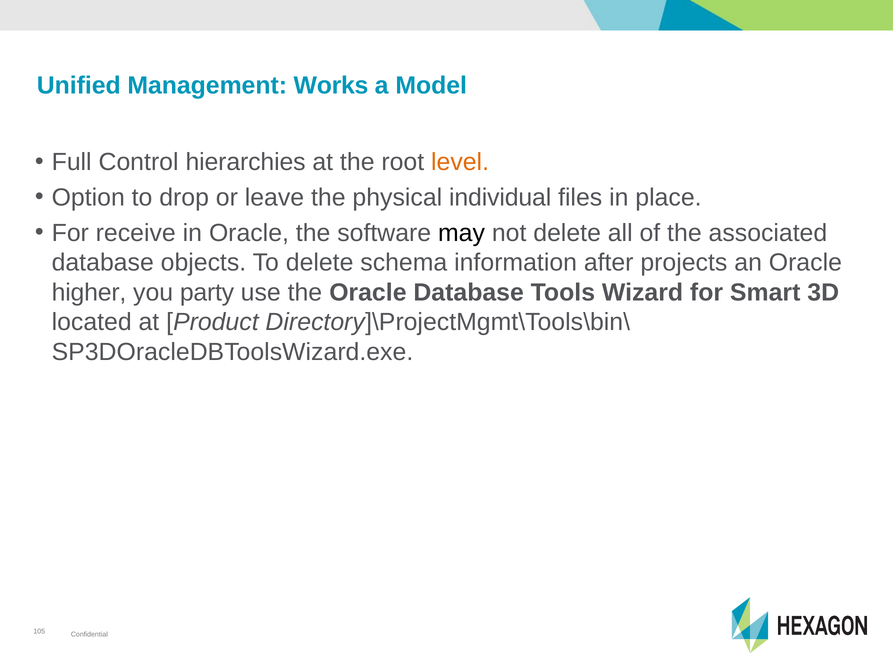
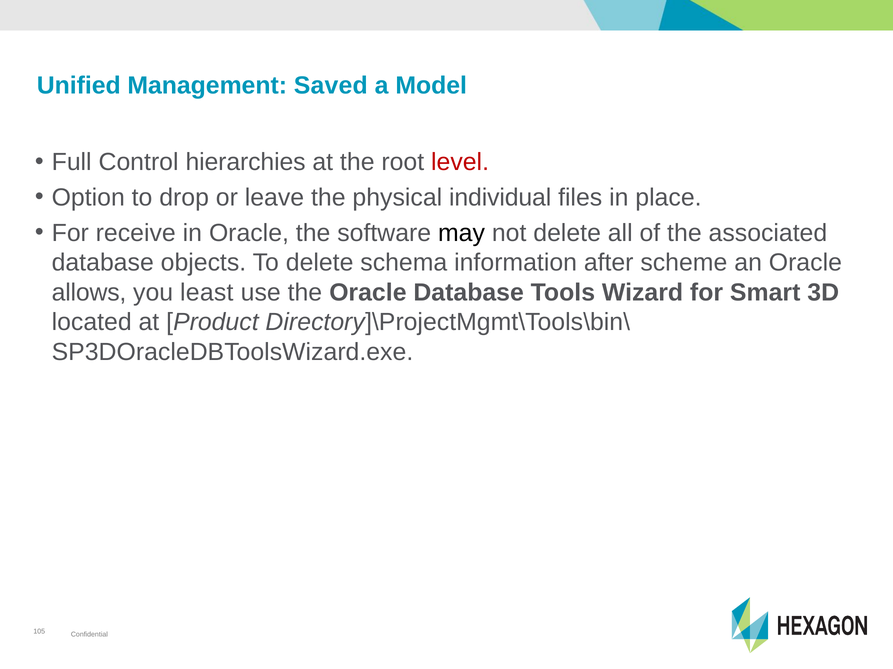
Works: Works -> Saved
level colour: orange -> red
projects: projects -> scheme
higher: higher -> allows
party: party -> least
